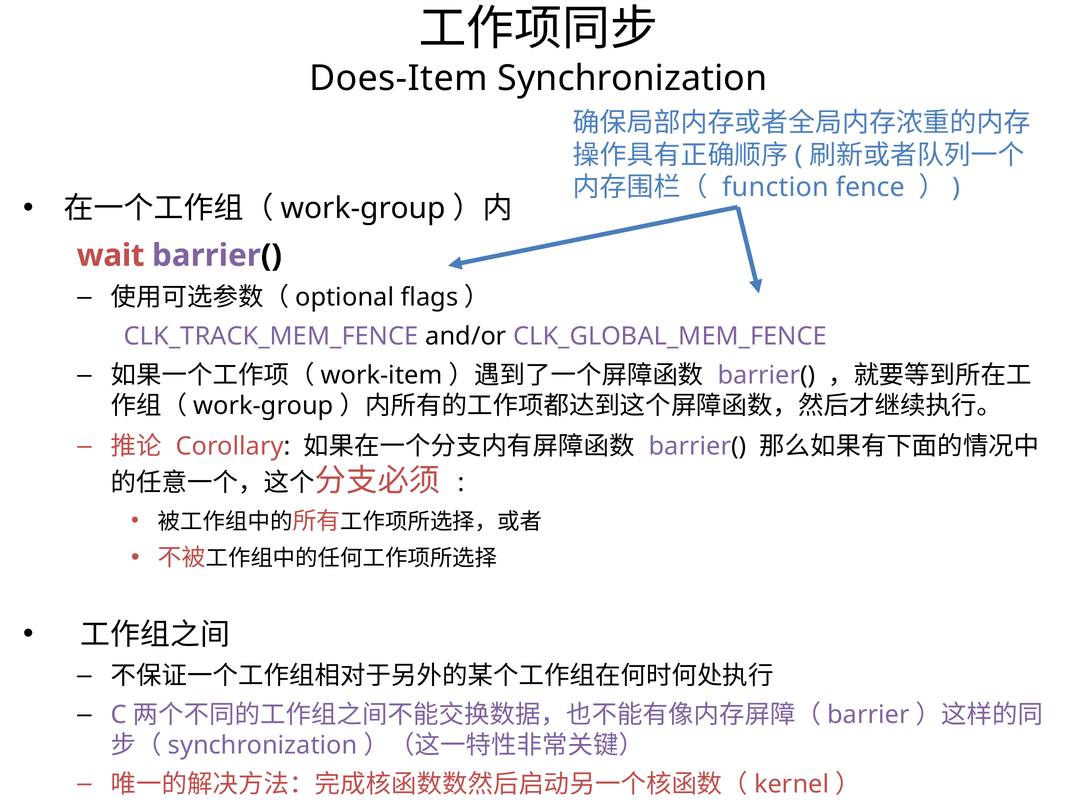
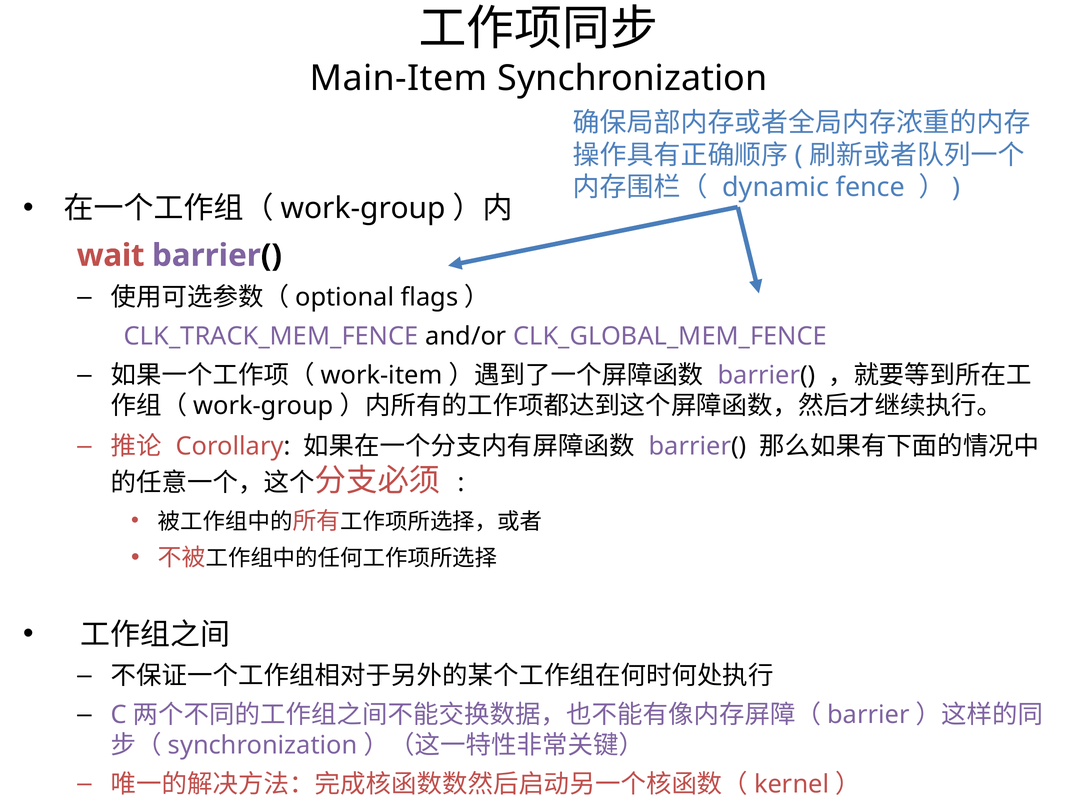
Does-Item: Does-Item -> Main-Item
function: function -> dynamic
